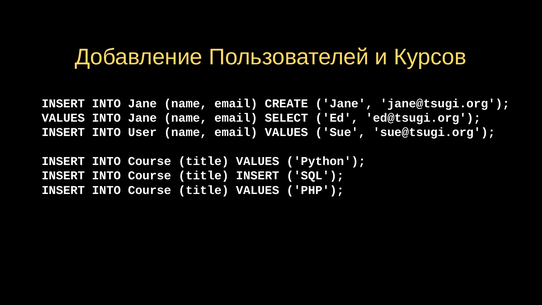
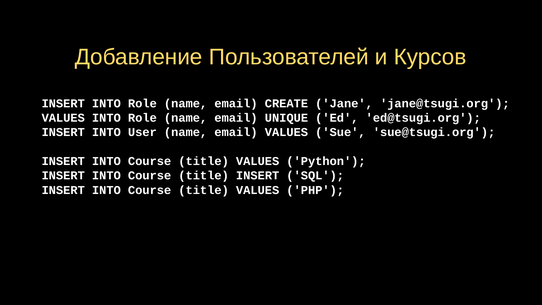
INSERT INTO Jane: Jane -> Role
Jane at (142, 118): Jane -> Role
SELECT: SELECT -> UNIQUE
